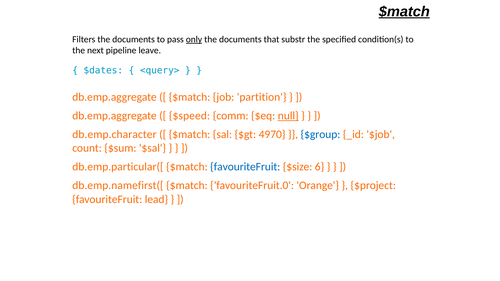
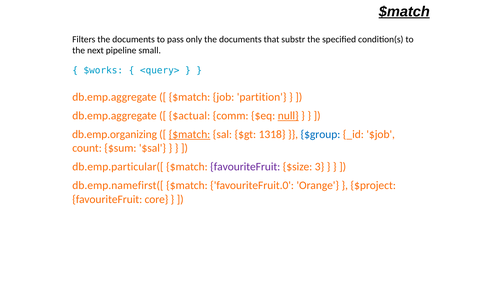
only underline: present -> none
leave: leave -> small
$dates: $dates -> $works
$speed: $speed -> $actual
db.emp.character: db.emp.character -> db.emp.organizing
$match at (190, 135) underline: none -> present
4970: 4970 -> 1318
favouriteFruit at (245, 167) colour: blue -> purple
6: 6 -> 3
lead: lead -> core
